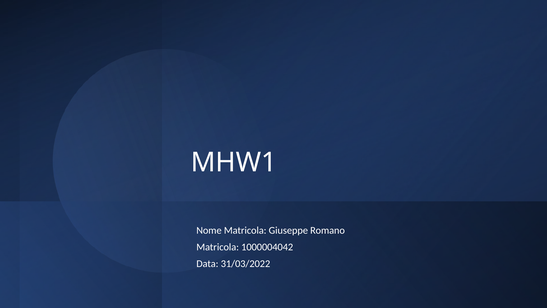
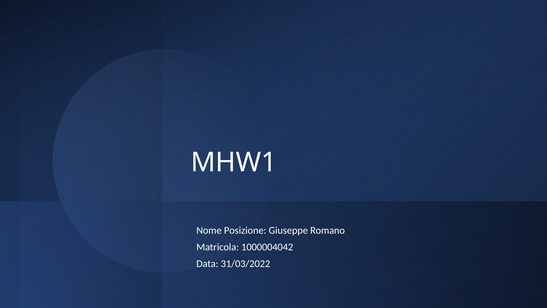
Nome Matricola: Matricola -> Posizione
